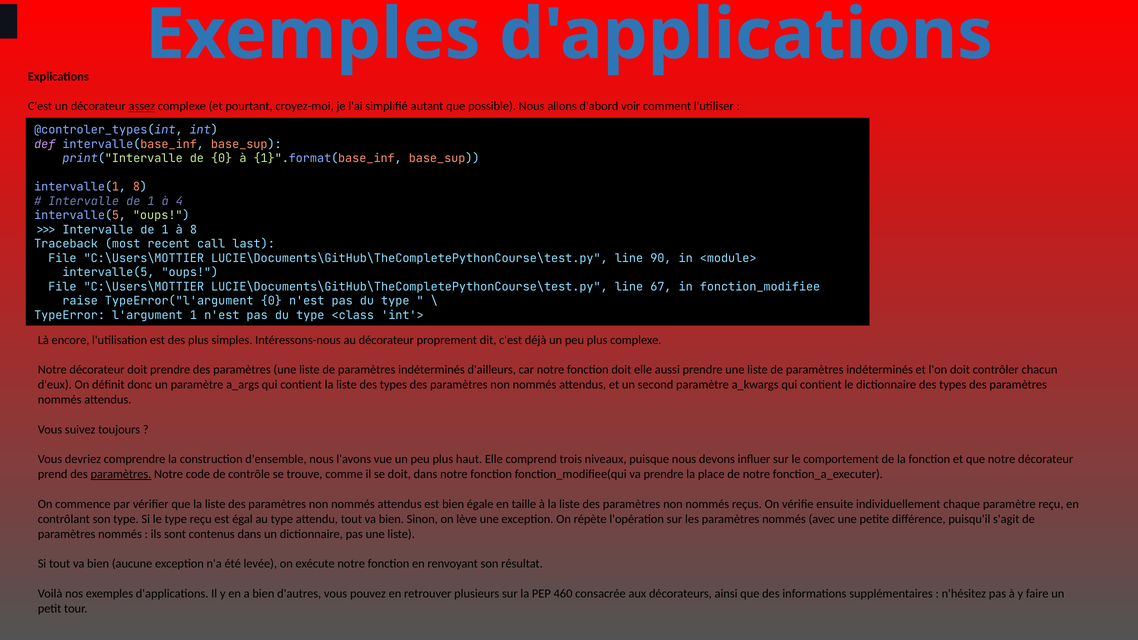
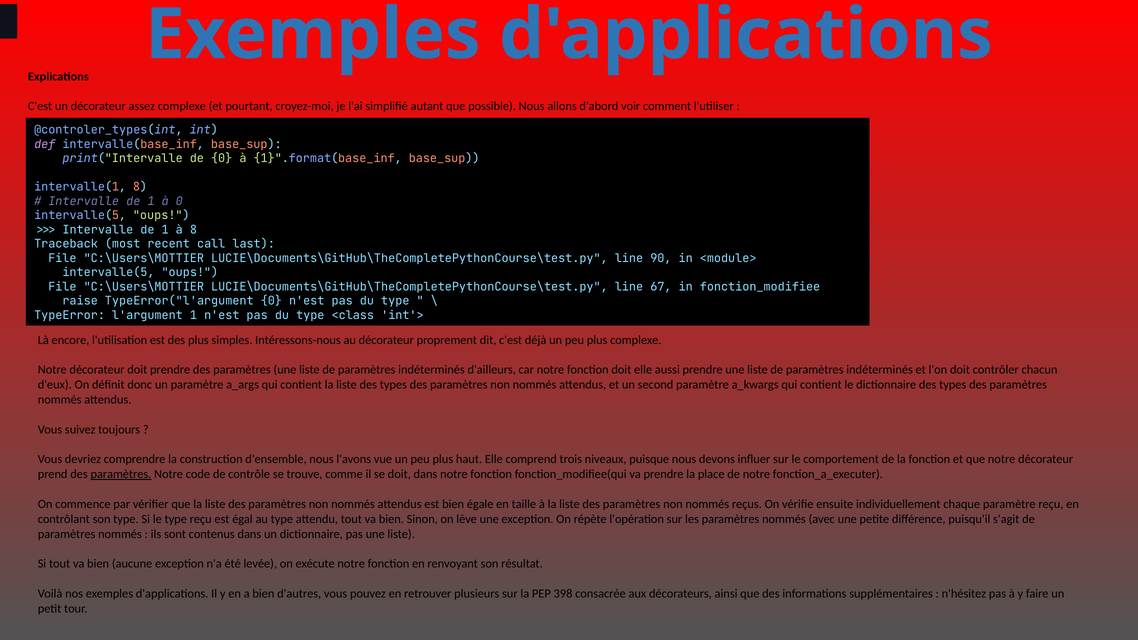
assez underline: present -> none
à 4: 4 -> 0
460: 460 -> 398
